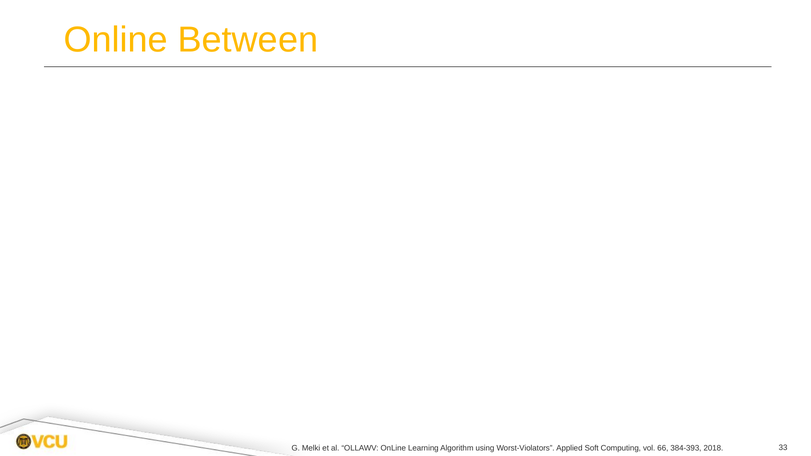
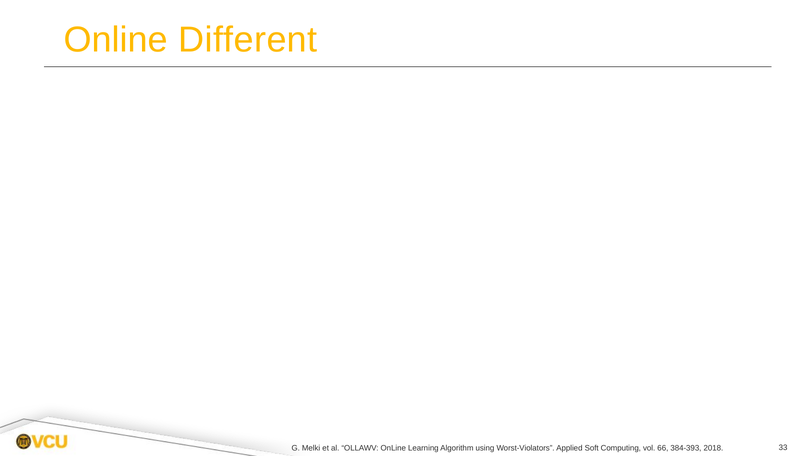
Between: Between -> Different
